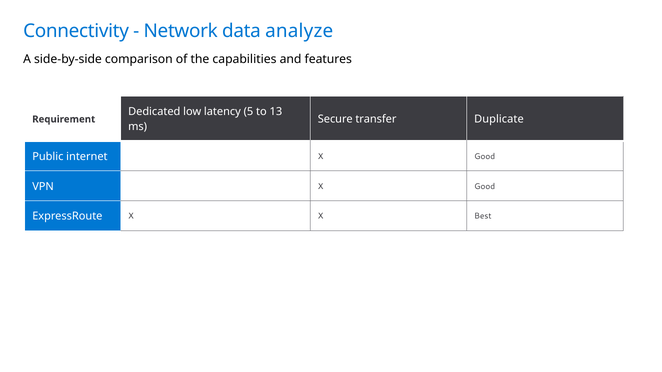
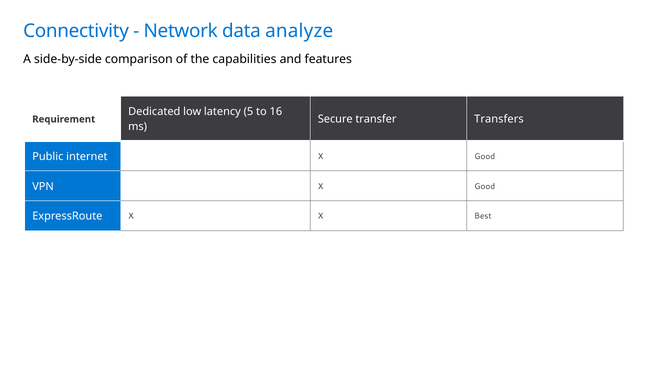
13: 13 -> 16
Duplicate: Duplicate -> Transfers
